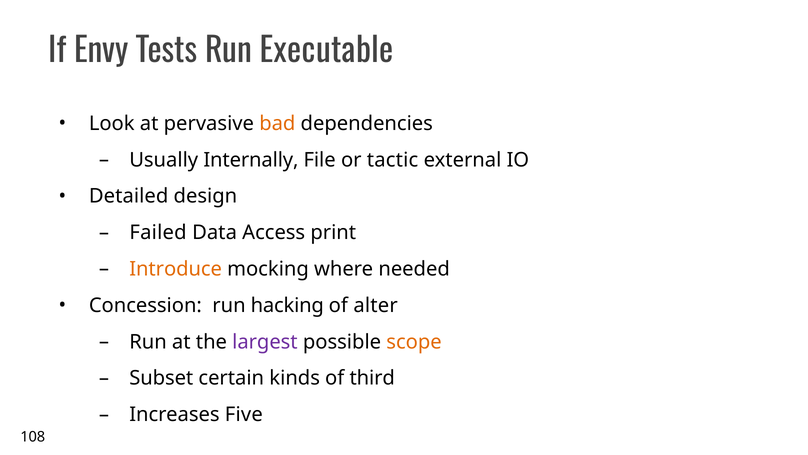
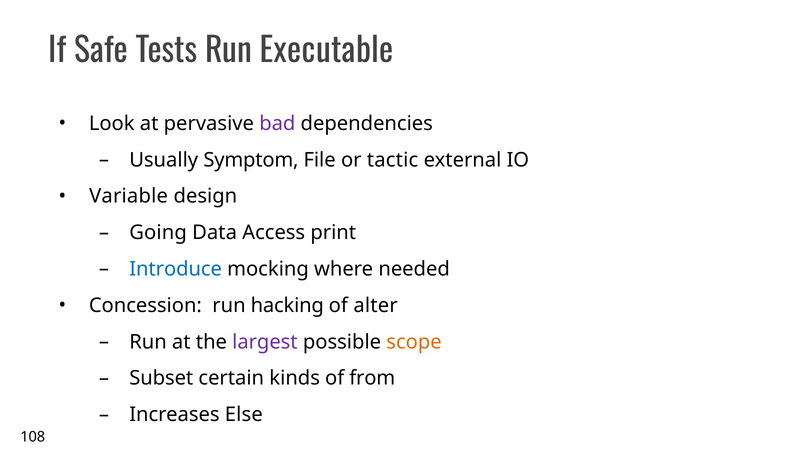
Envy: Envy -> Safe
bad colour: orange -> purple
Internally: Internally -> Symptom
Detailed: Detailed -> Variable
Failed: Failed -> Going
Introduce colour: orange -> blue
third: third -> from
Five: Five -> Else
